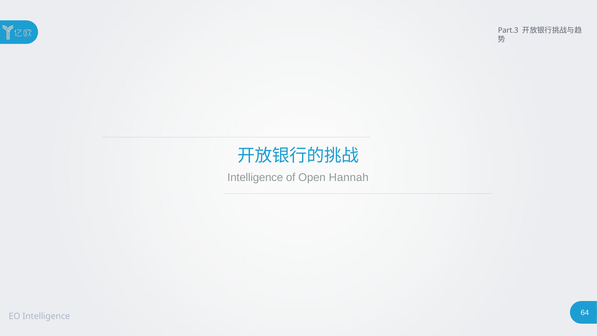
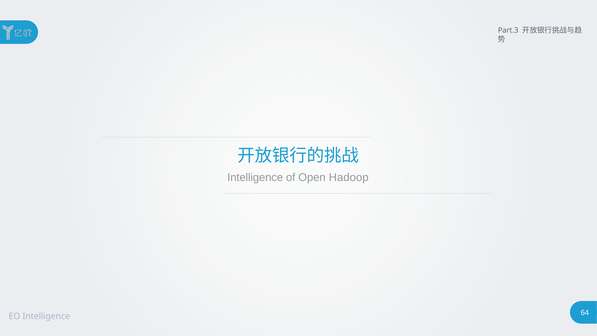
Hannah: Hannah -> Hadoop
